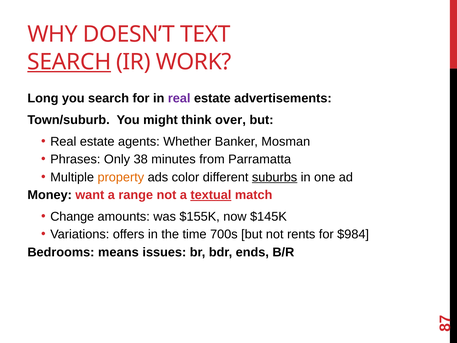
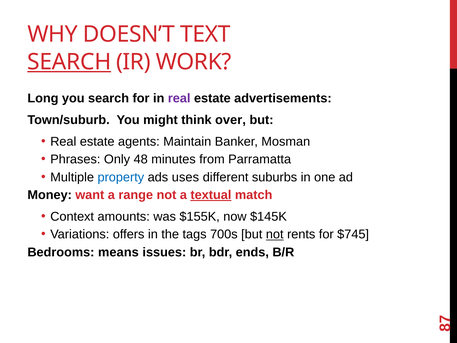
Whether: Whether -> Maintain
38: 38 -> 48
property colour: orange -> blue
color: color -> uses
suburbs underline: present -> none
Change: Change -> Context
time: time -> tags
not at (275, 234) underline: none -> present
$984: $984 -> $745
